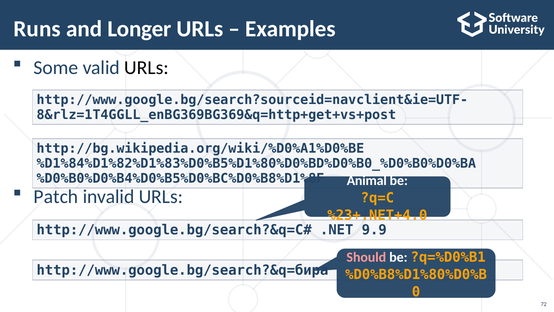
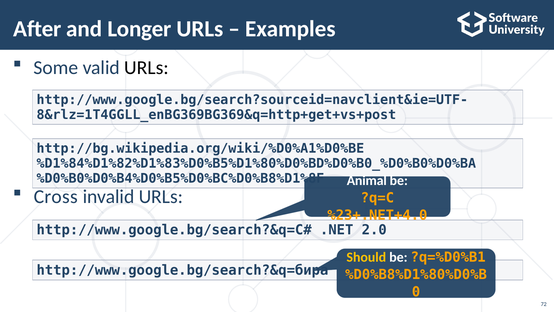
Runs: Runs -> After
Patch: Patch -> Cross
9.9: 9.9 -> 2.0
Should colour: pink -> yellow
